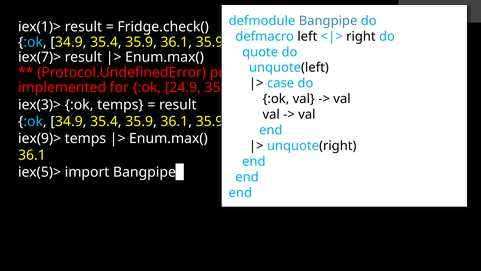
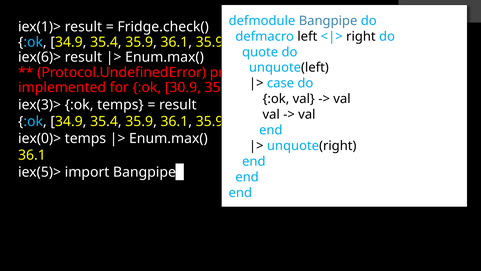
iex(7)>: iex(7)> -> iex(6)>
24.9: 24.9 -> 30.9
iex(9)>: iex(9)> -> iex(0)>
